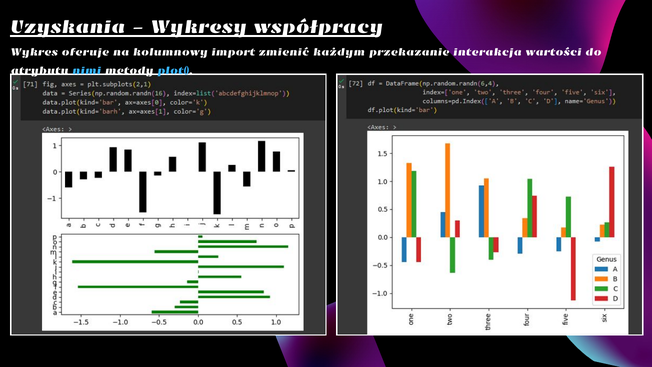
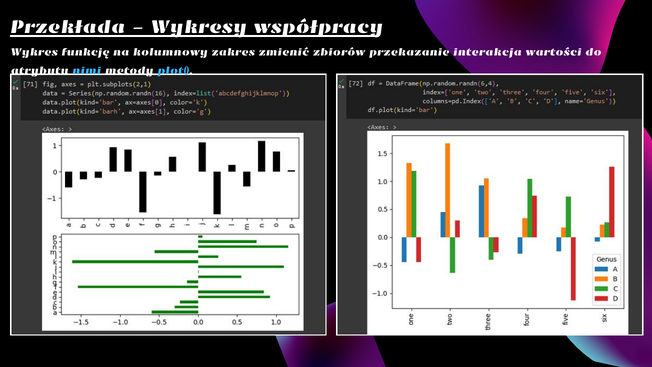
Uzyskania: Uzyskania -> Przekłada
oferuje: oferuje -> funkcję
import: import -> zakres
każdym: każdym -> zbiorów
